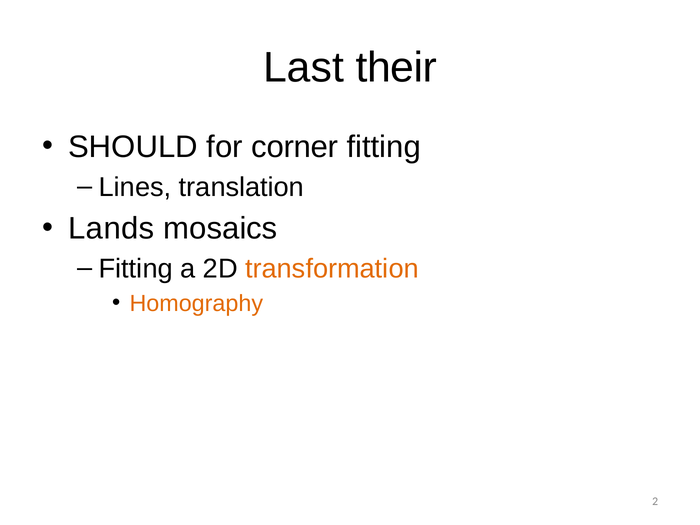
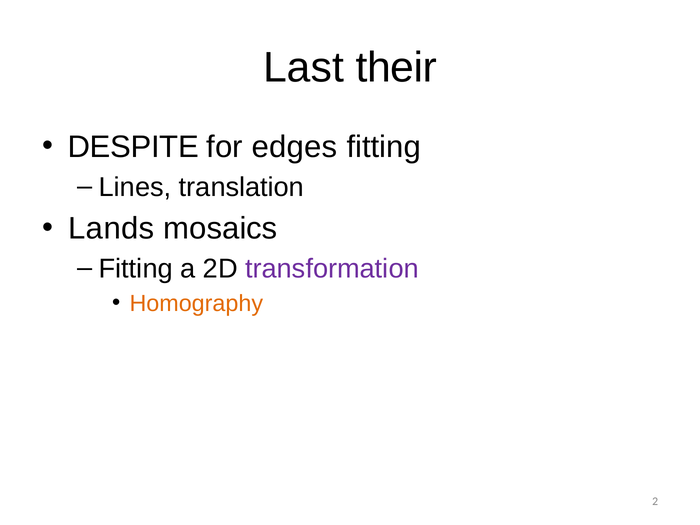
SHOULD: SHOULD -> DESPITE
corner: corner -> edges
transformation colour: orange -> purple
